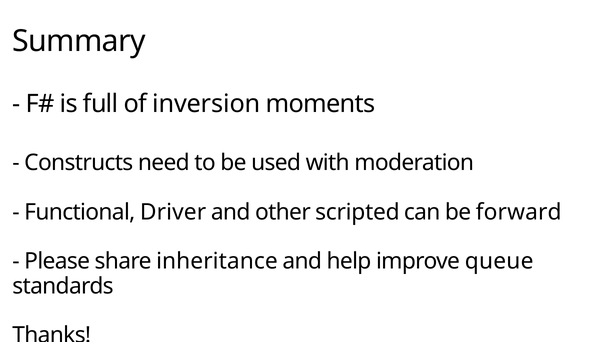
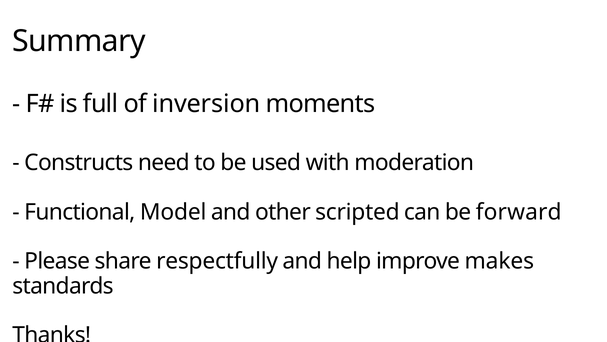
Driver: Driver -> Model
inheritance: inheritance -> respectfully
queue: queue -> makes
